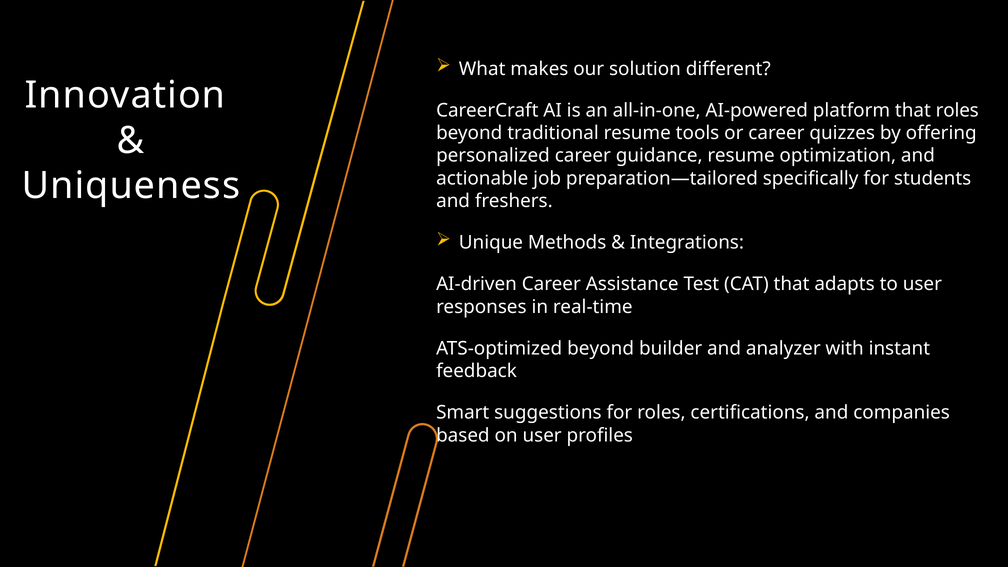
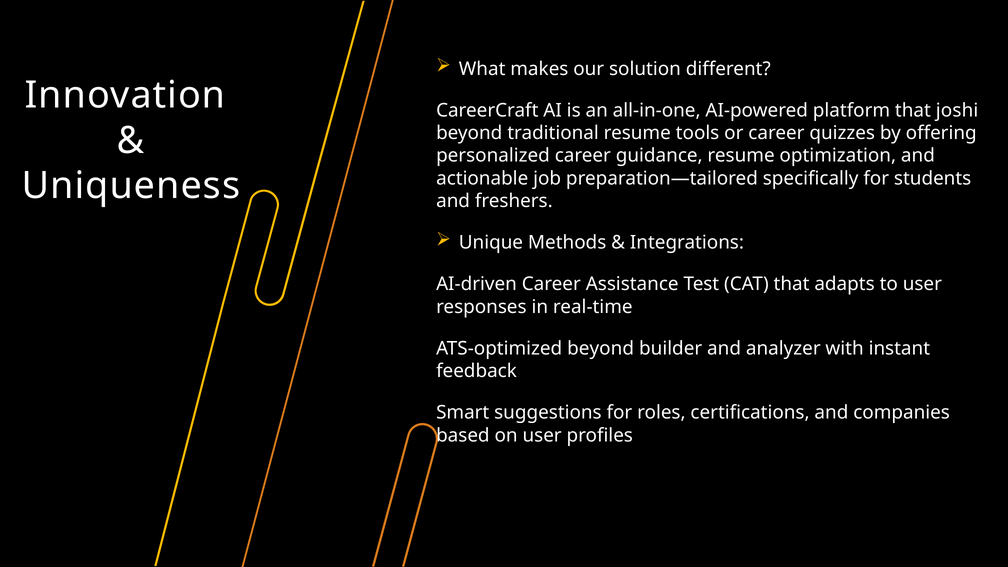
that roles: roles -> joshi
